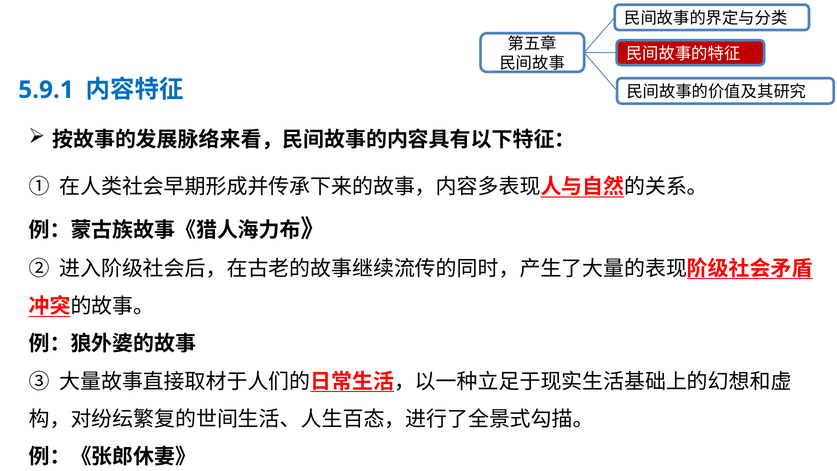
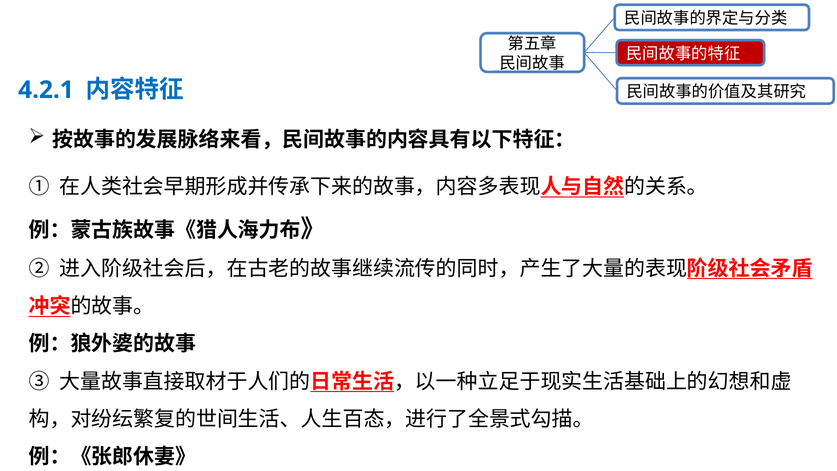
5.9.1: 5.9.1 -> 4.2.1
